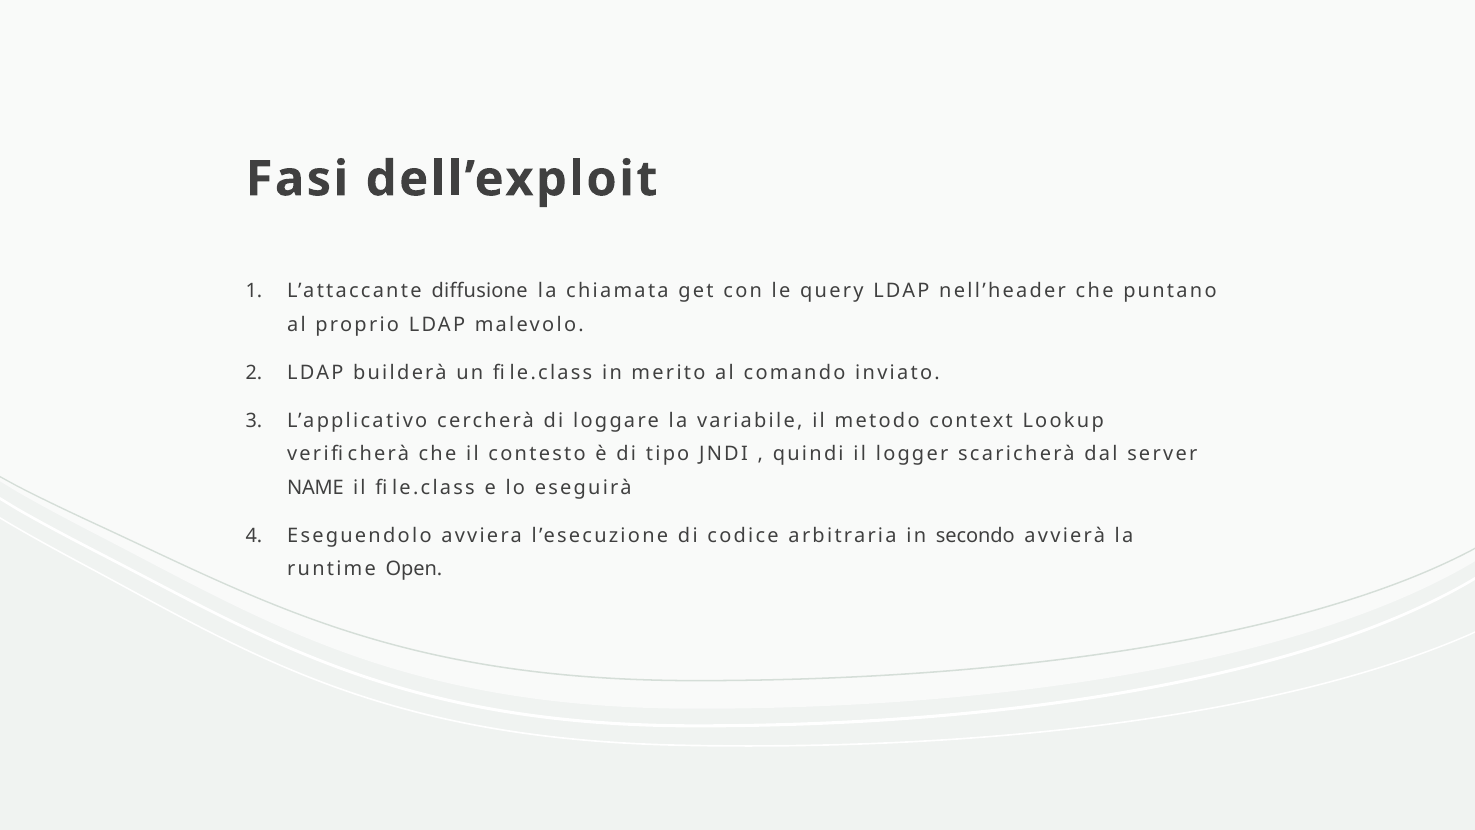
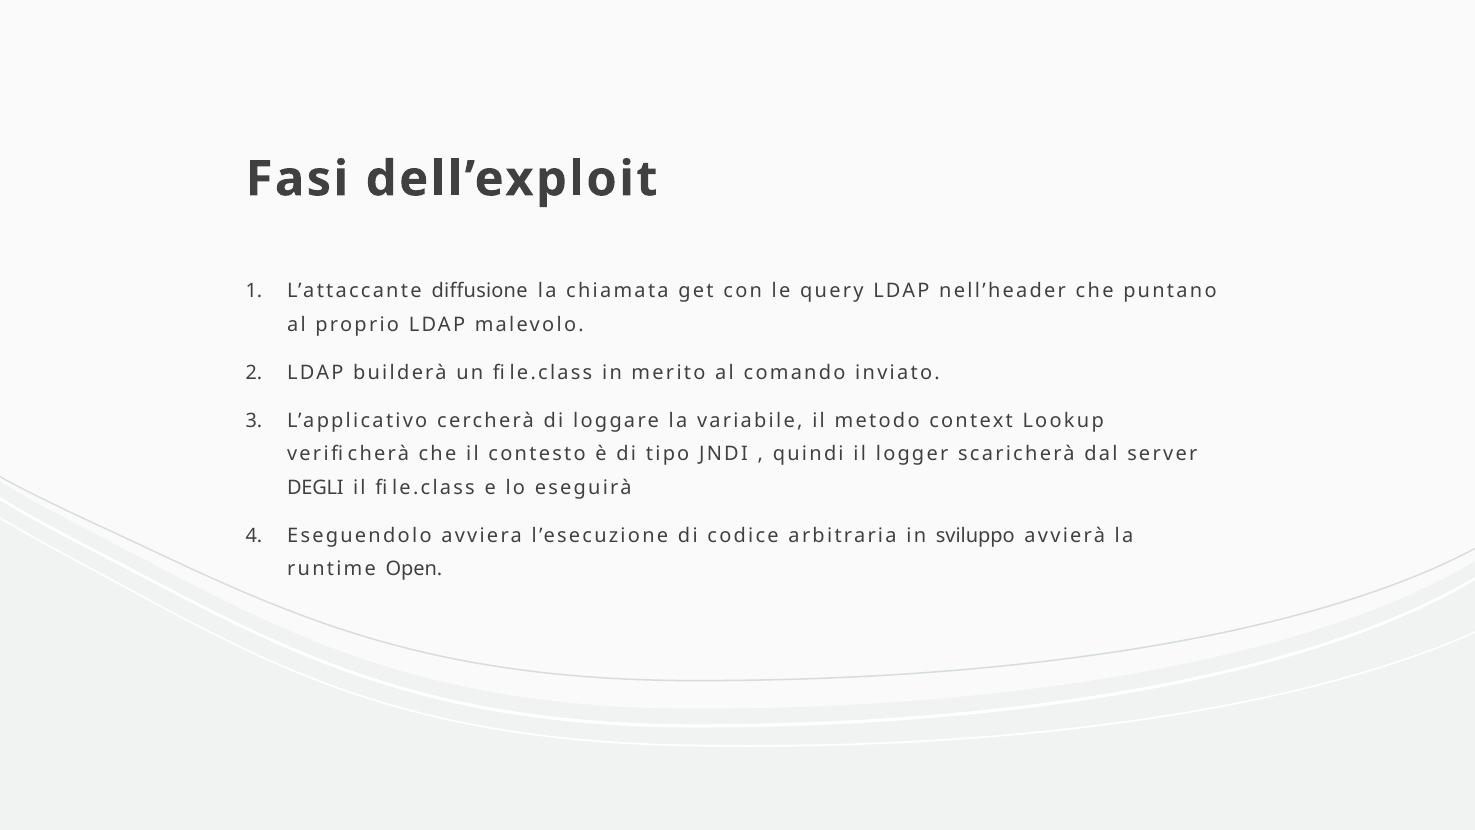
NAME: NAME -> DEGLI
secondo: secondo -> sviluppo
